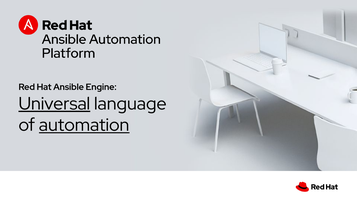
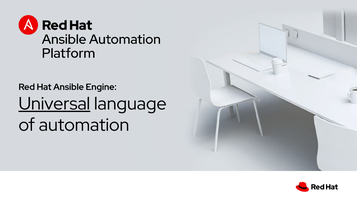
automation underline: present -> none
